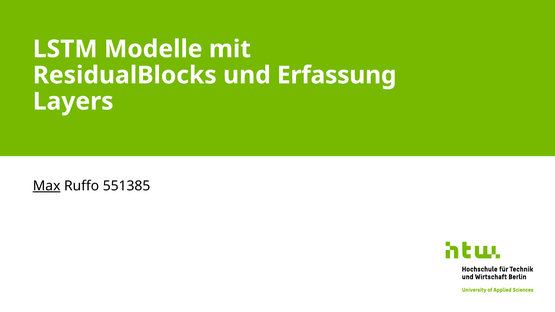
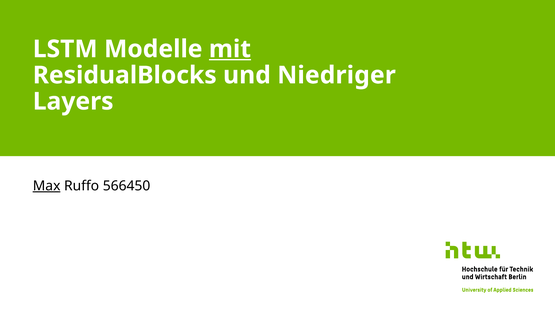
mit underline: none -> present
Erfassung: Erfassung -> Niedriger
551385: 551385 -> 566450
